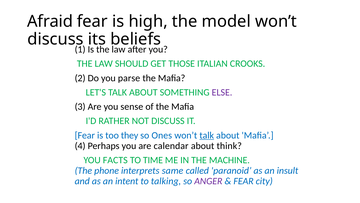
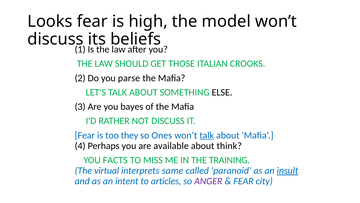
Afraid: Afraid -> Looks
ELSE colour: purple -> black
sense: sense -> bayes
calendar: calendar -> available
TIME: TIME -> MISS
MACHINE: MACHINE -> TRAINING
phone: phone -> virtual
insult underline: none -> present
talking: talking -> articles
